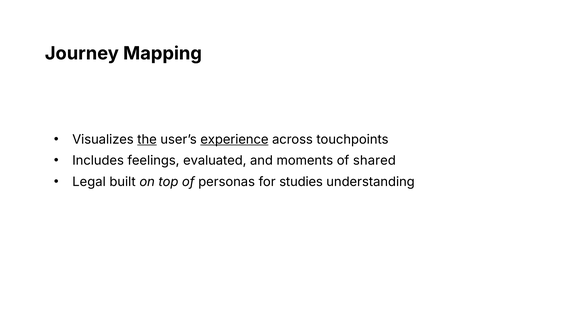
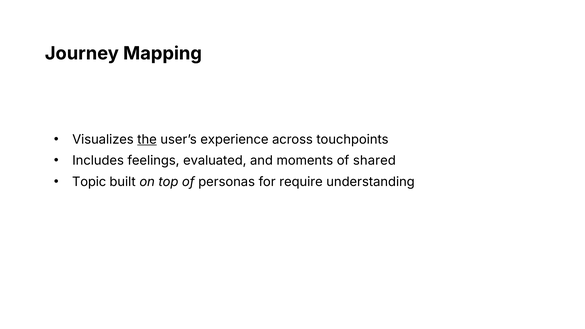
experience underline: present -> none
Legal: Legal -> Topic
studies: studies -> require
